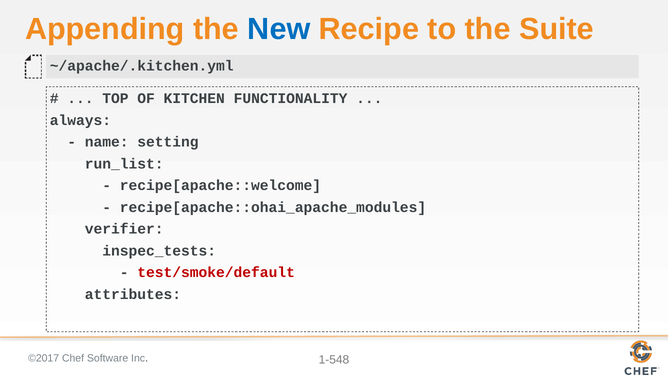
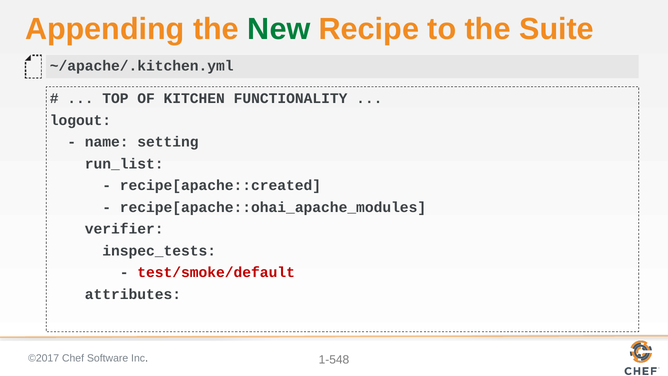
New colour: blue -> green
always: always -> logout
recipe[apache::welcome: recipe[apache::welcome -> recipe[apache::created
